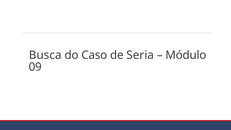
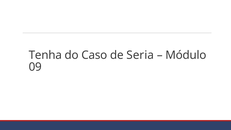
Busca: Busca -> Tenha
